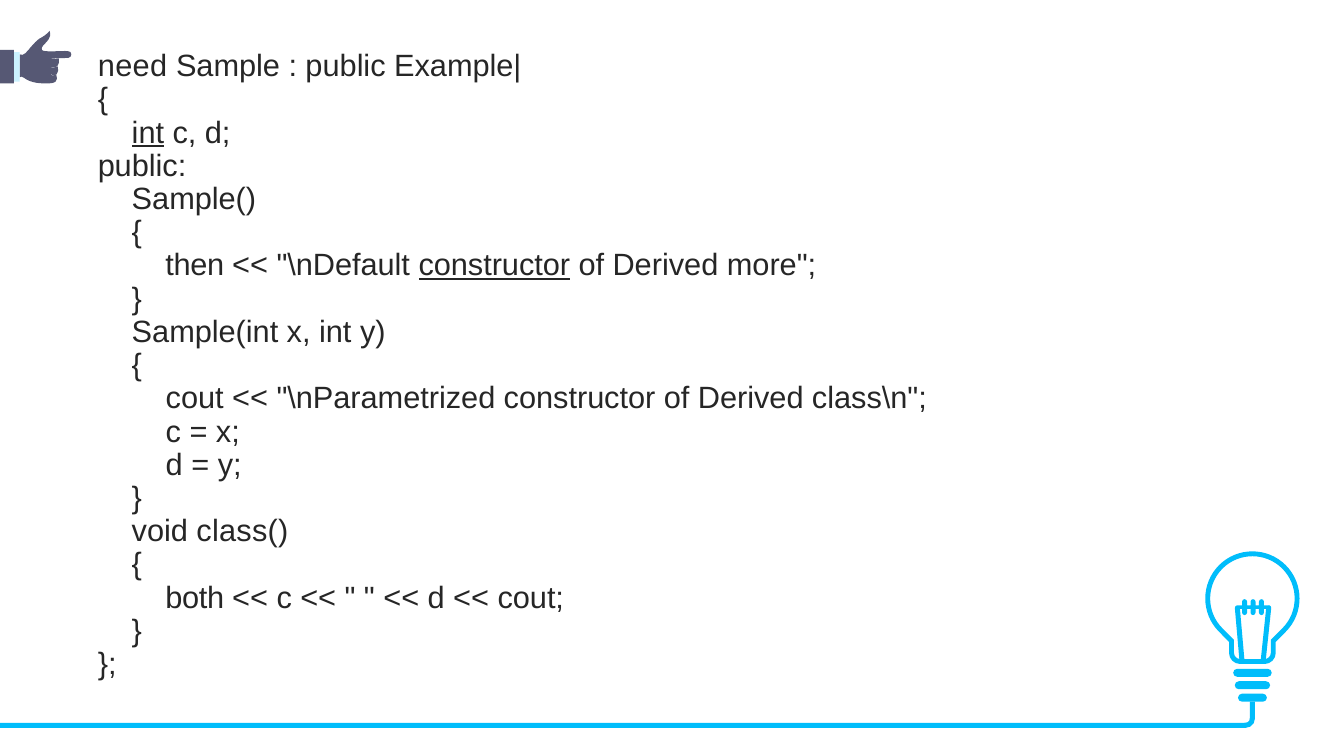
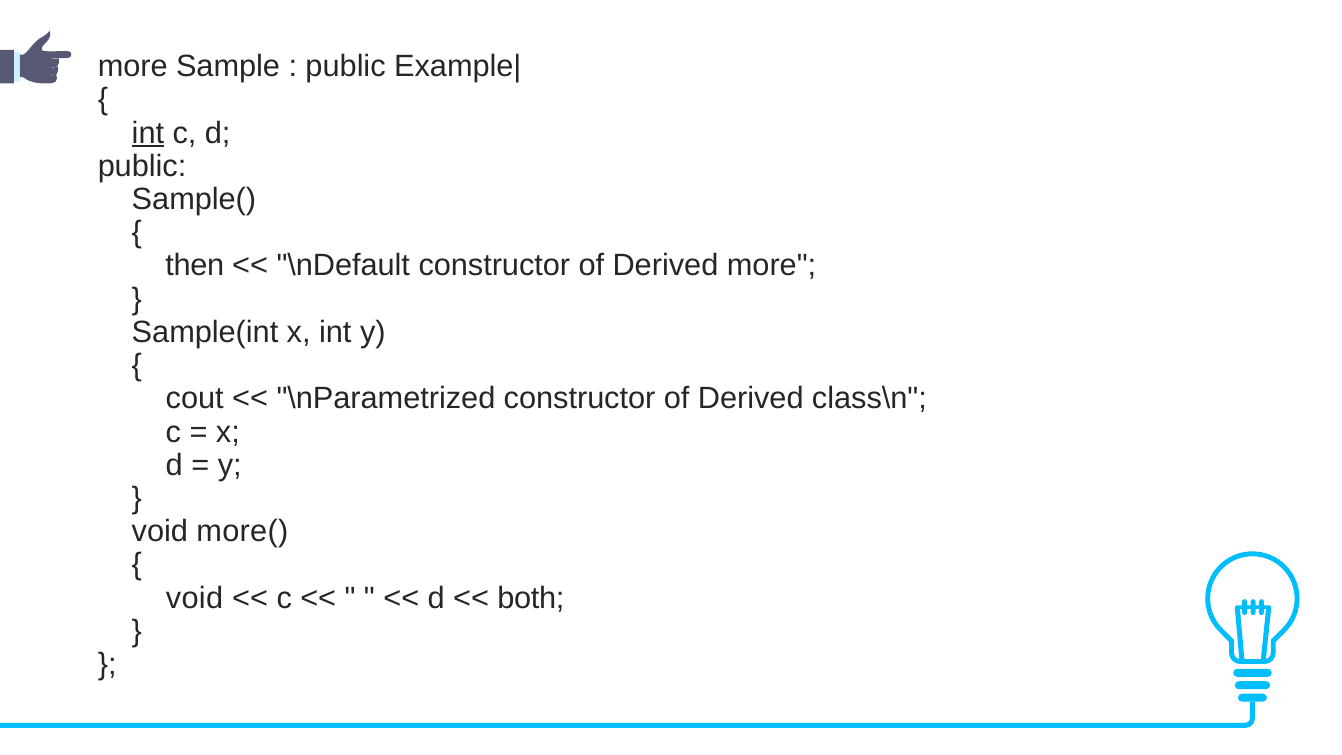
need at (133, 67): need -> more
constructor at (494, 266) underline: present -> none
class(: class( -> more(
both at (195, 598): both -> void
cout at (531, 598): cout -> both
